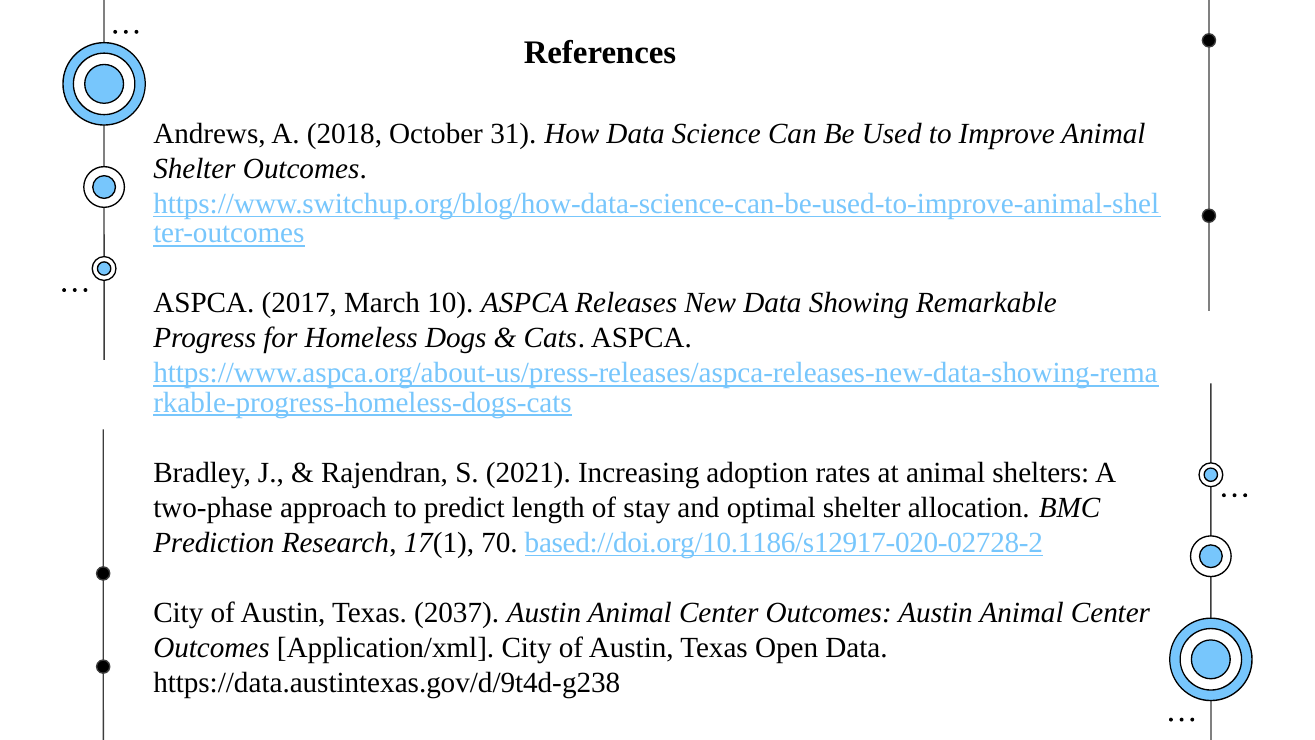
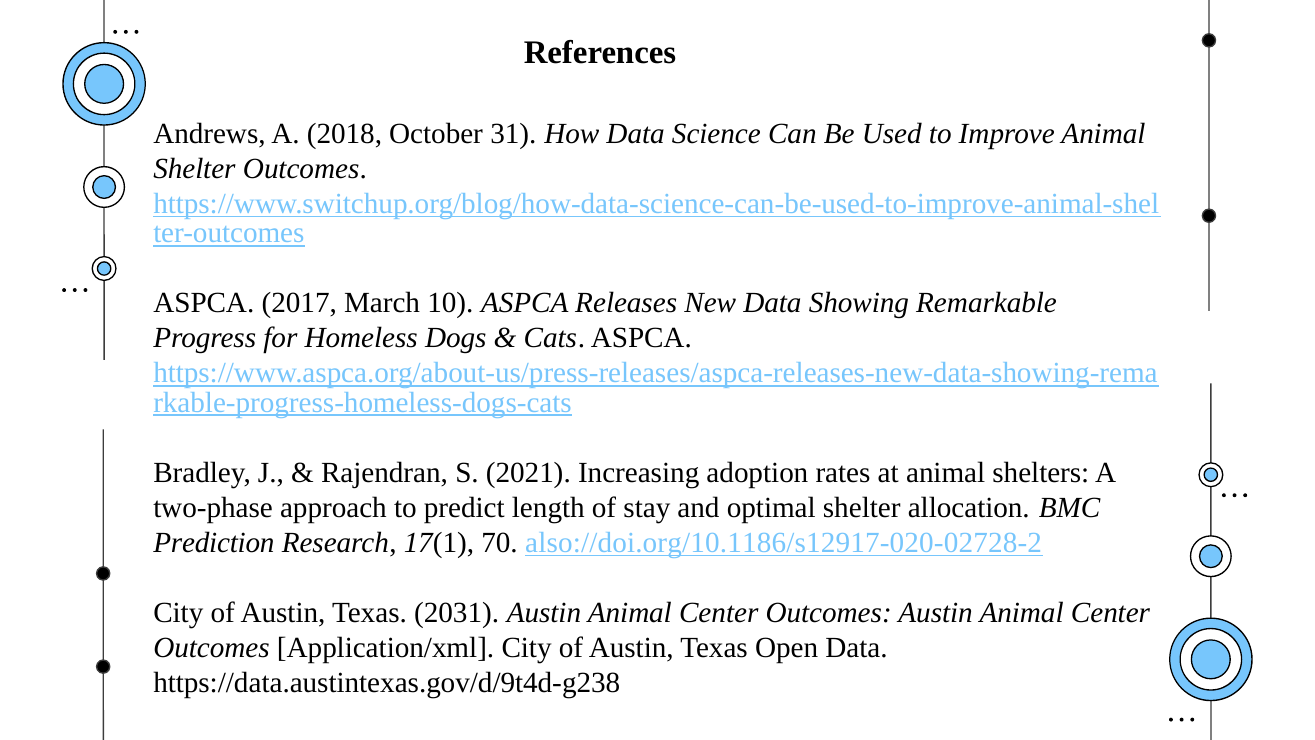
based://doi.org/10.1186/s12917-020-02728-2: based://doi.org/10.1186/s12917-020-02728-2 -> also://doi.org/10.1186/s12917-020-02728-2
2037: 2037 -> 2031
